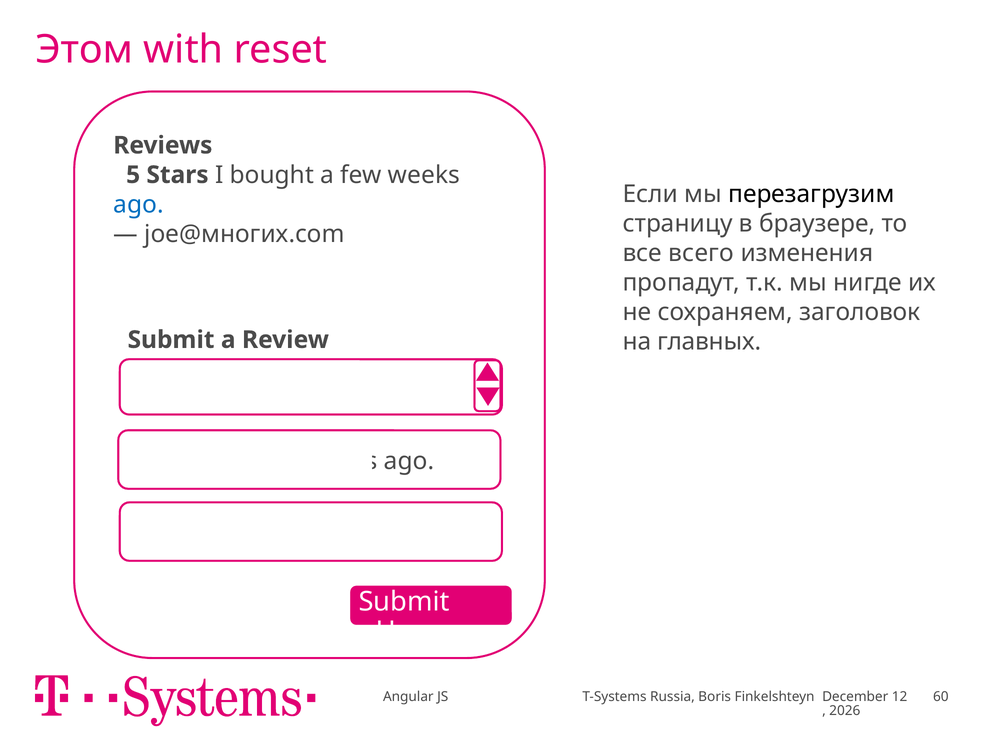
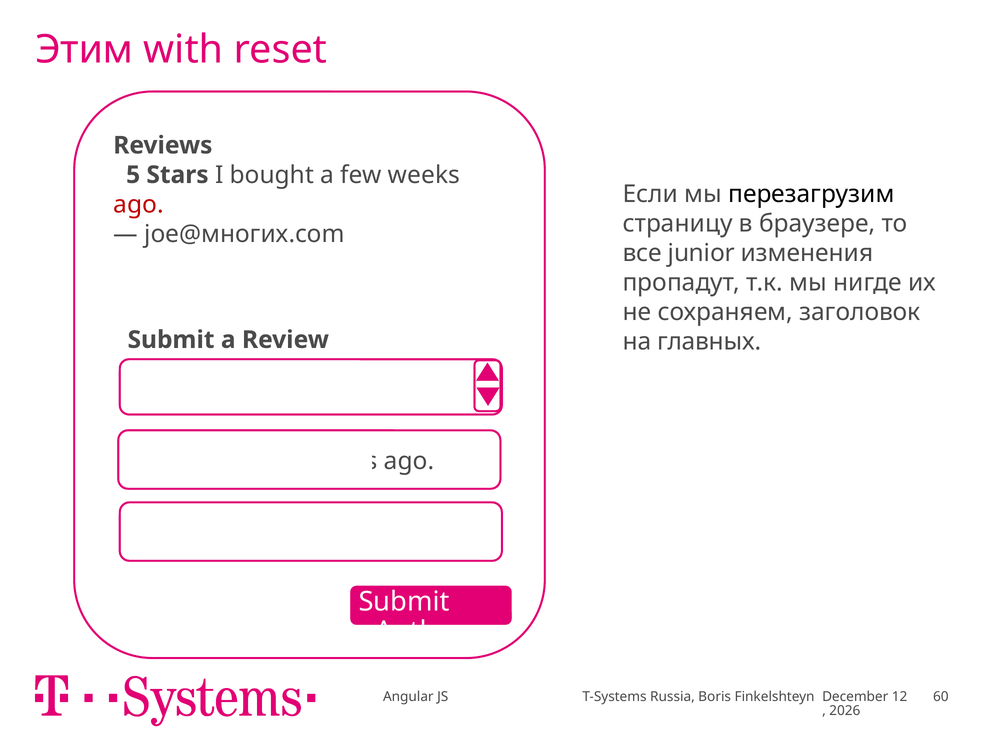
Этом: Этом -> Этим
ago at (138, 204) colour: blue -> red
всего: всего -> junior
Нужен: Нужен -> Author
